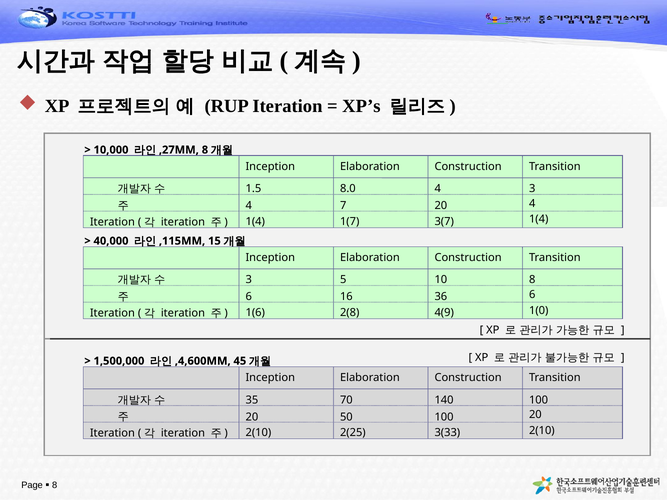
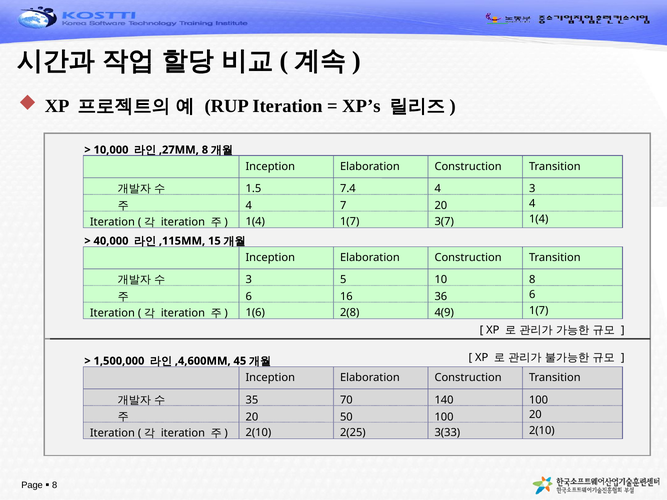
8.0: 8.0 -> 7.4
1(0 at (539, 311): 1(0 -> 1(7
